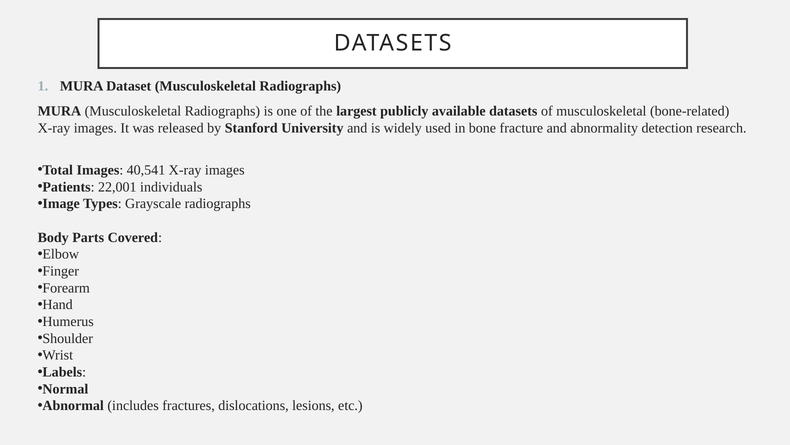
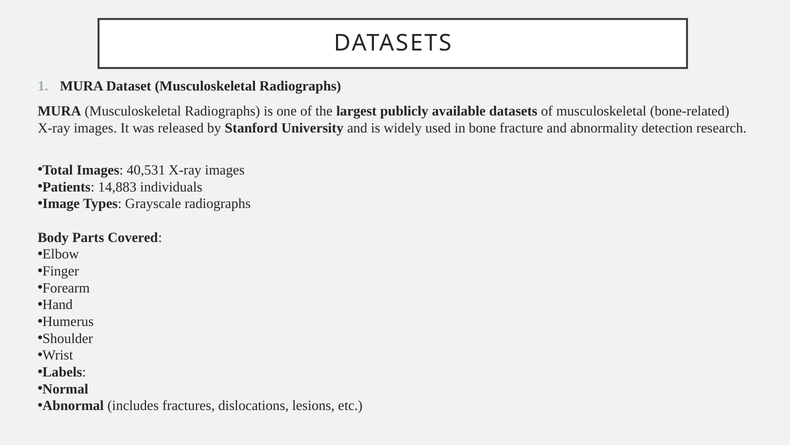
40,541: 40,541 -> 40,531
22,001: 22,001 -> 14,883
